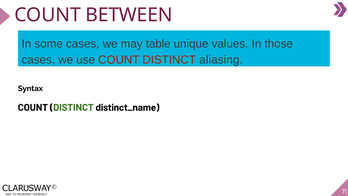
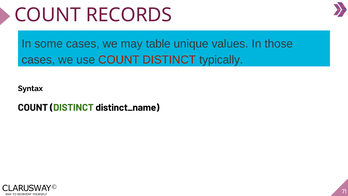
BETWEEN: BETWEEN -> RECORDS
aliasing: aliasing -> typically
